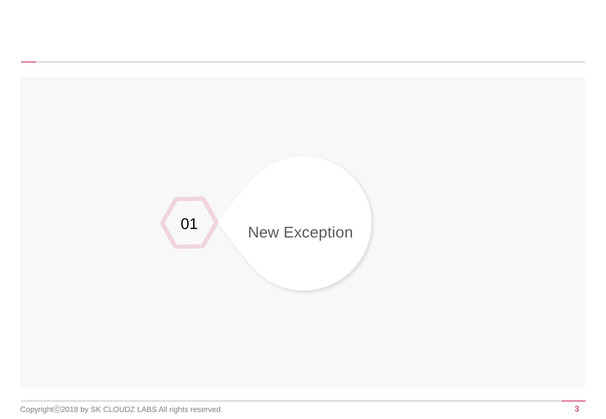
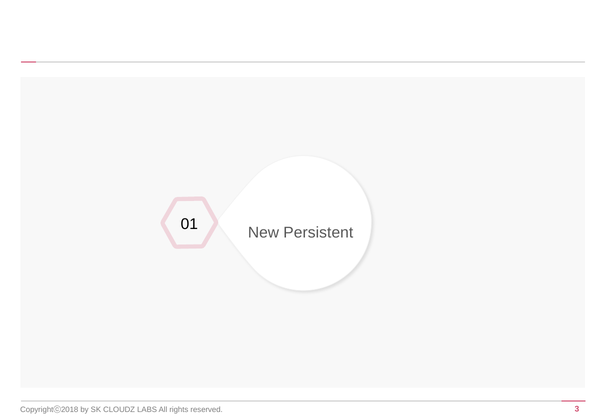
Exception: Exception -> Persistent
